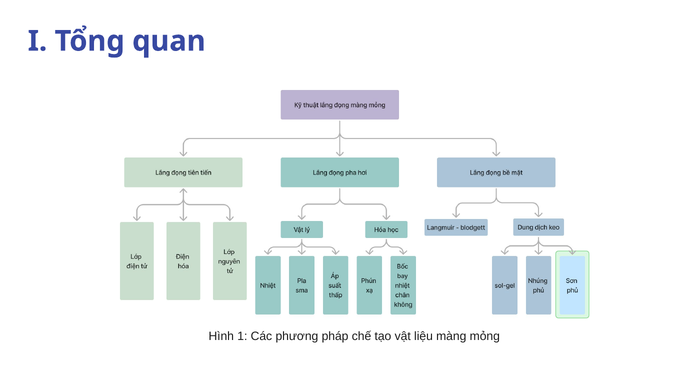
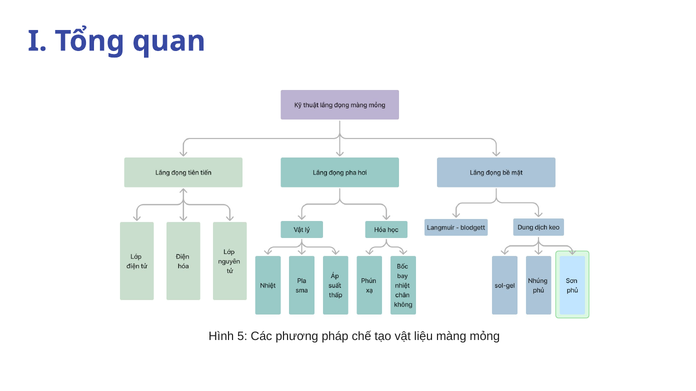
1: 1 -> 5
